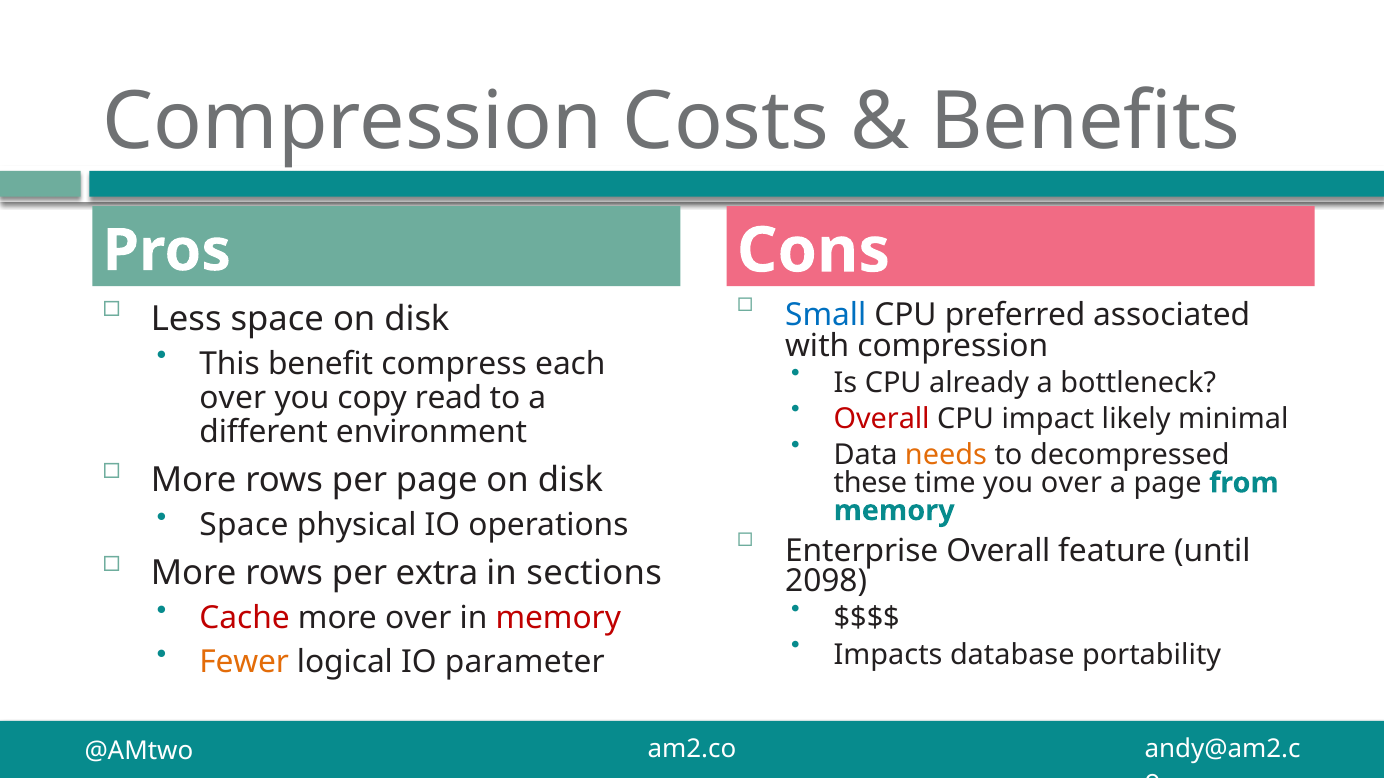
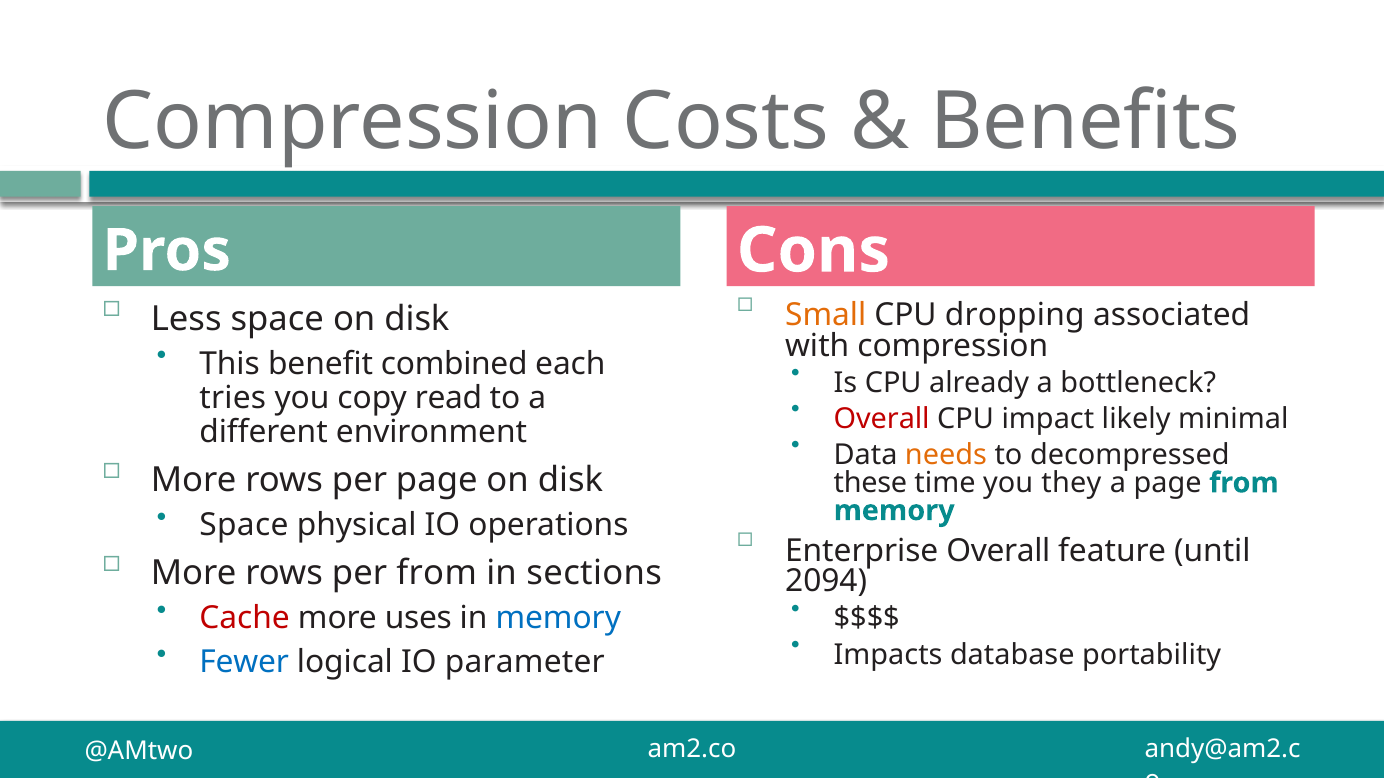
Small colour: blue -> orange
preferred: preferred -> dropping
compress: compress -> combined
over at (233, 398): over -> tries
you over: over -> they
per extra: extra -> from
2098: 2098 -> 2094
more over: over -> uses
memory at (558, 619) colour: red -> blue
Fewer colour: orange -> blue
